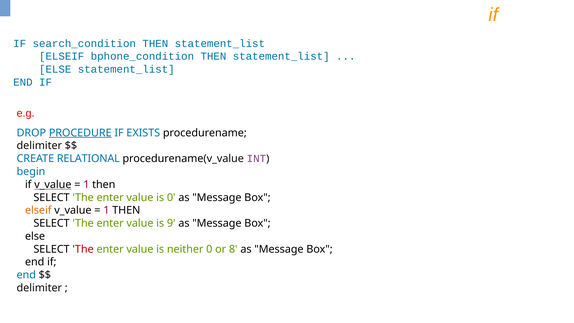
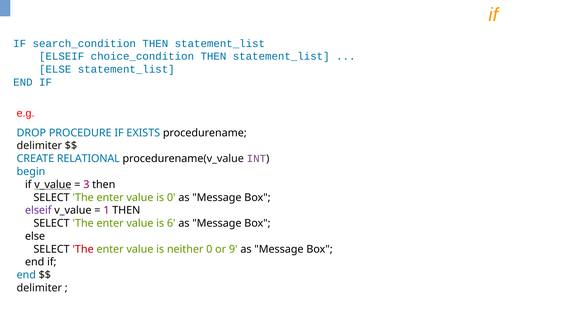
bphone_condition: bphone_condition -> choice_condition
PROCEDURE underline: present -> none
1 at (86, 184): 1 -> 3
elseif at (38, 210) colour: orange -> purple
9: 9 -> 6
8: 8 -> 9
